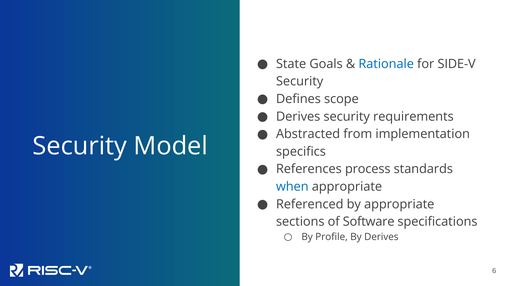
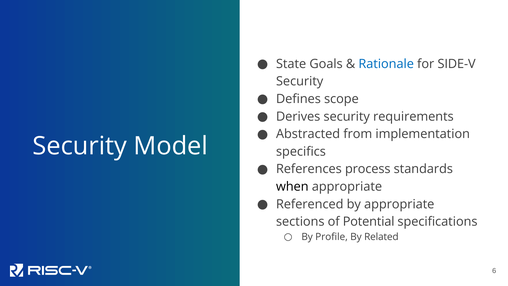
when colour: blue -> black
Software: Software -> Potential
By Derives: Derives -> Related
